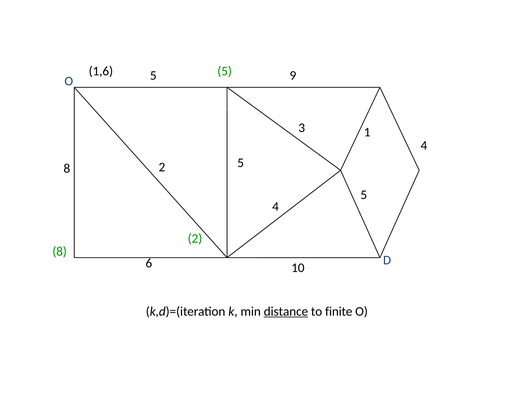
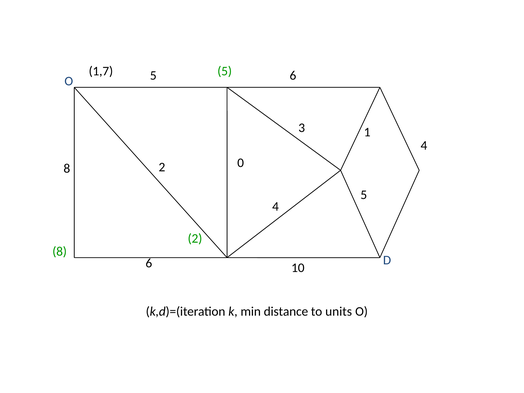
1,6: 1,6 -> 1,7
5 9: 9 -> 6
2 5: 5 -> 0
distance underline: present -> none
finite: finite -> units
